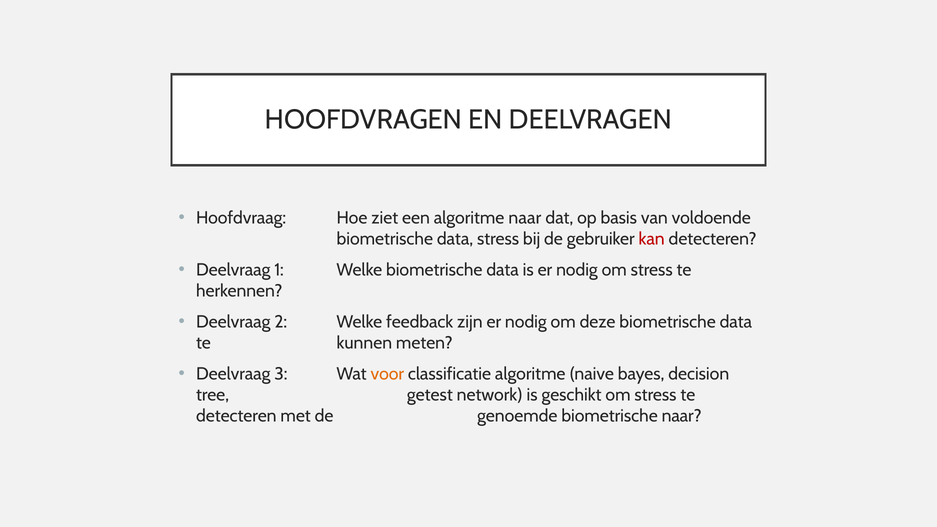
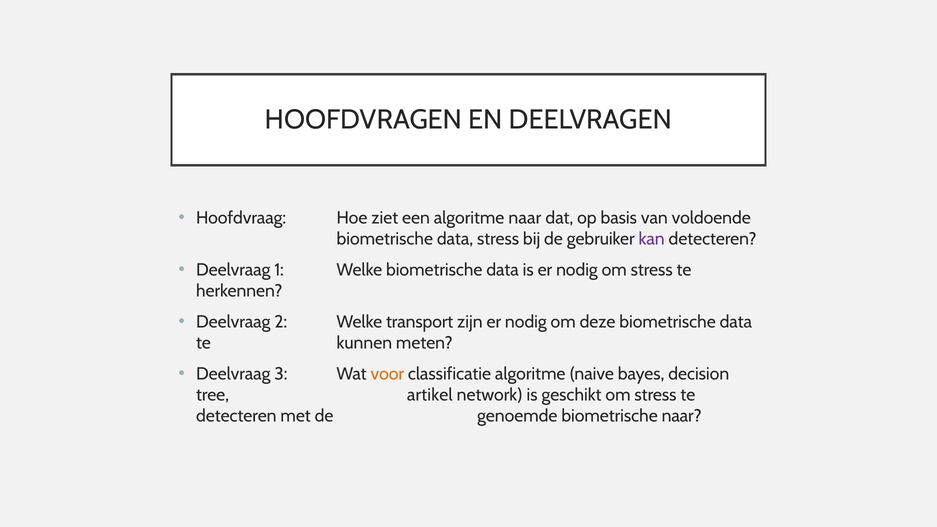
kan colour: red -> purple
feedback: feedback -> transport
getest: getest -> artikel
